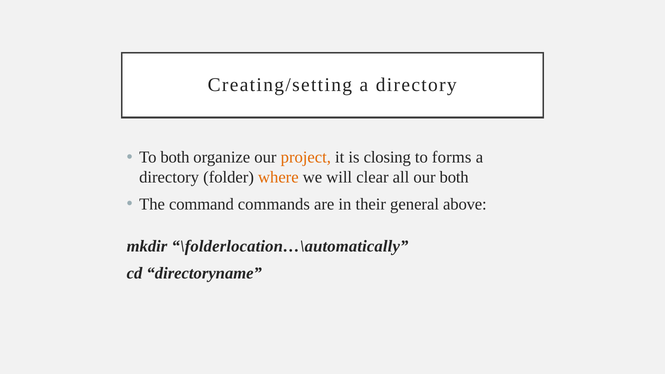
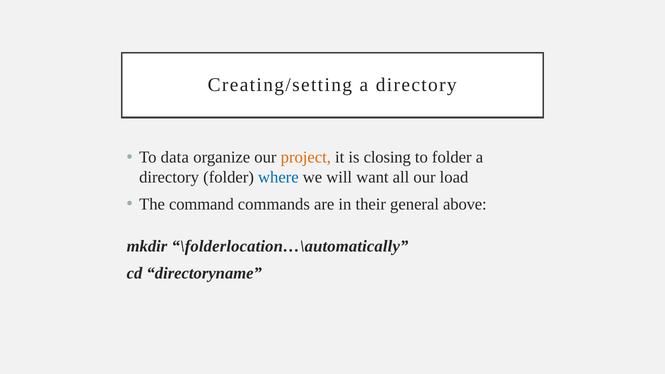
To both: both -> data
to forms: forms -> folder
where colour: orange -> blue
clear: clear -> want
our both: both -> load
